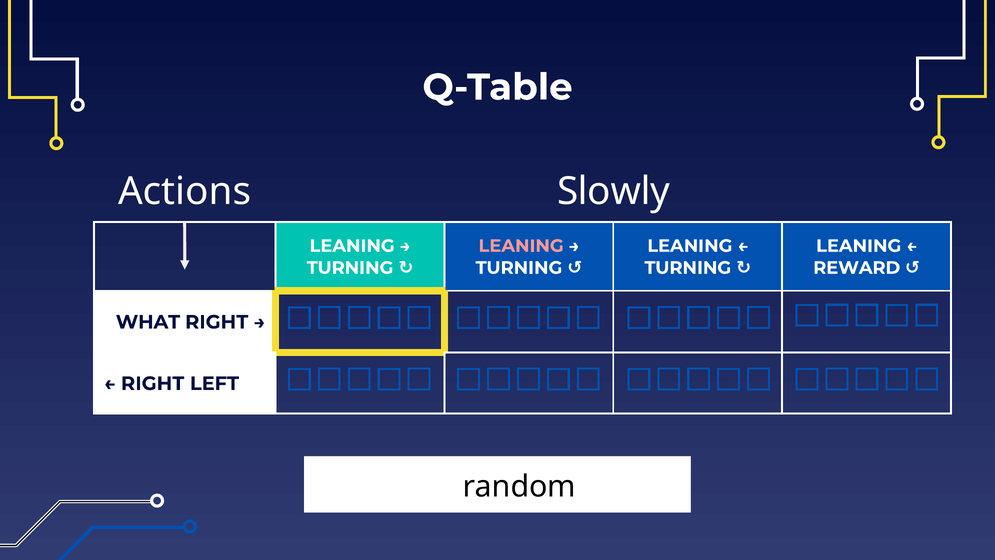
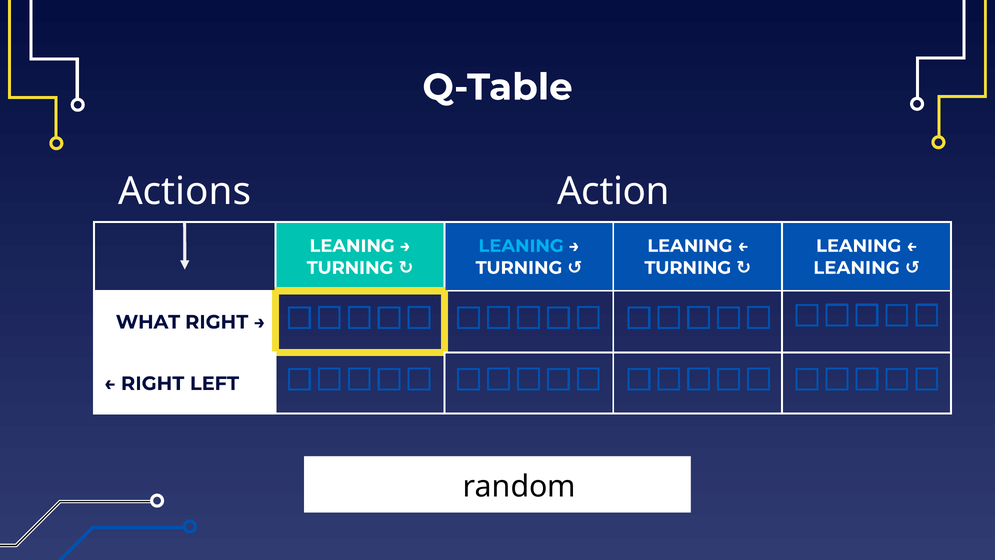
Slowly at (613, 191): Slowly -> Action
LEANING at (521, 246) colour: pink -> light blue
REWARD at (857, 268): REWARD -> LEANING
